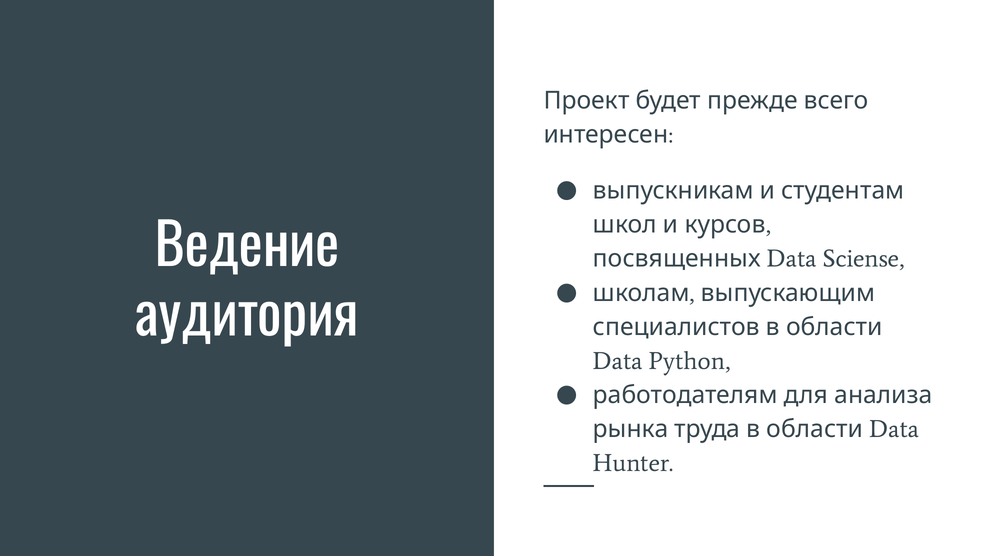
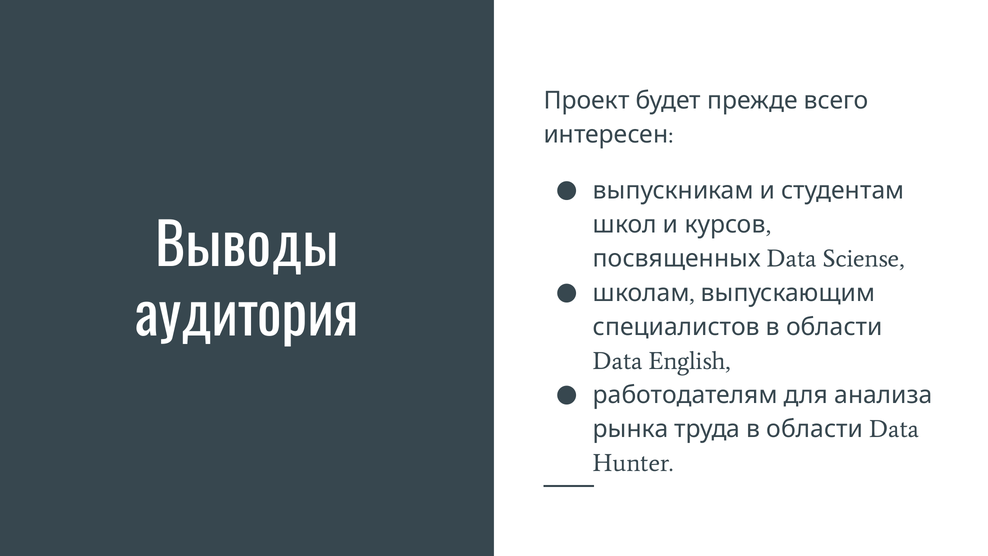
Ведение: Ведение -> Выводы
Python: Python -> English
